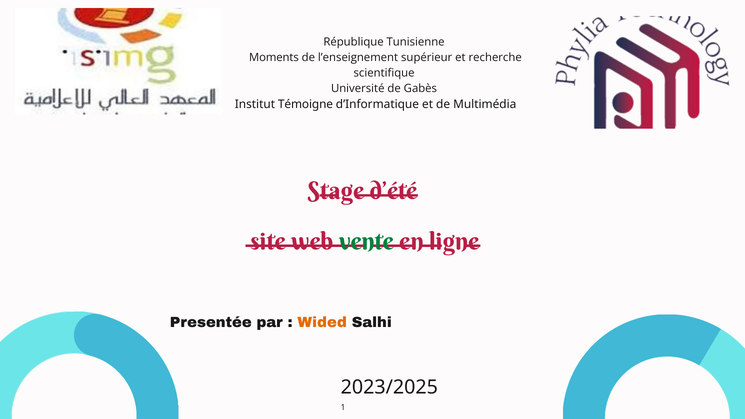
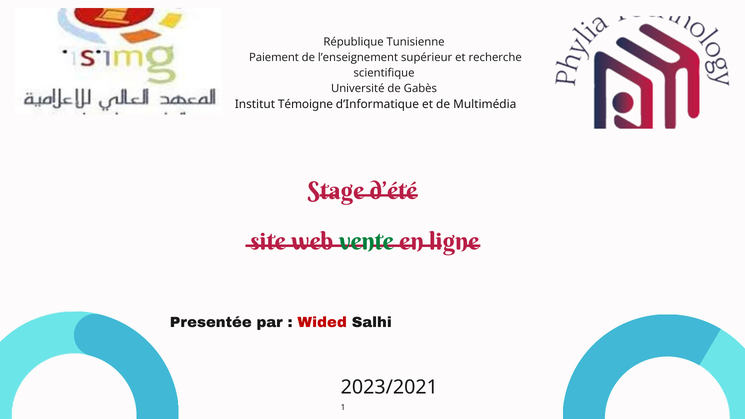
Moments: Moments -> Paiement
Wided colour: orange -> red
2023/2025: 2023/2025 -> 2023/2021
